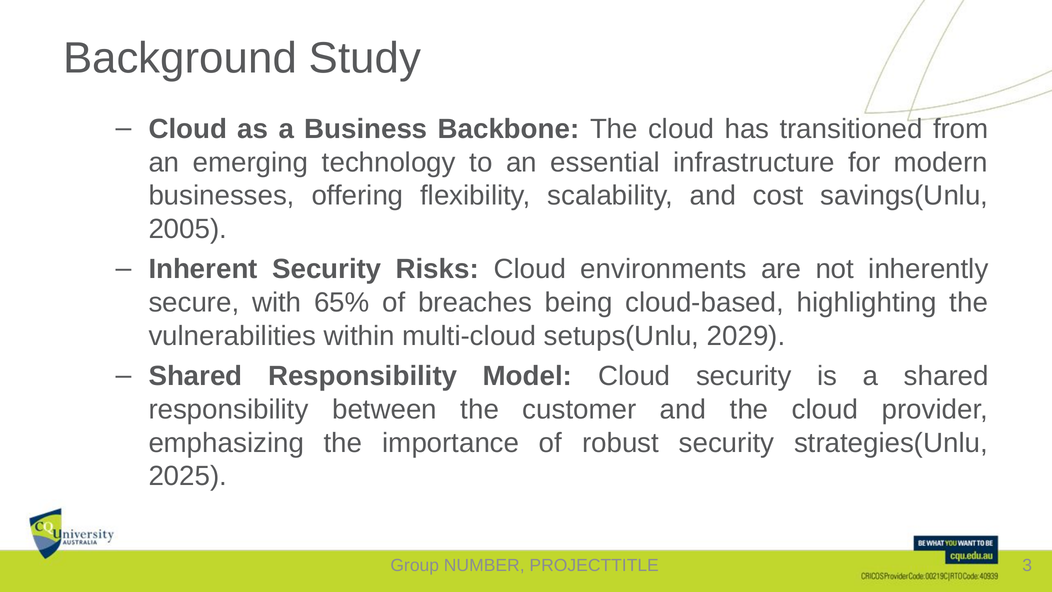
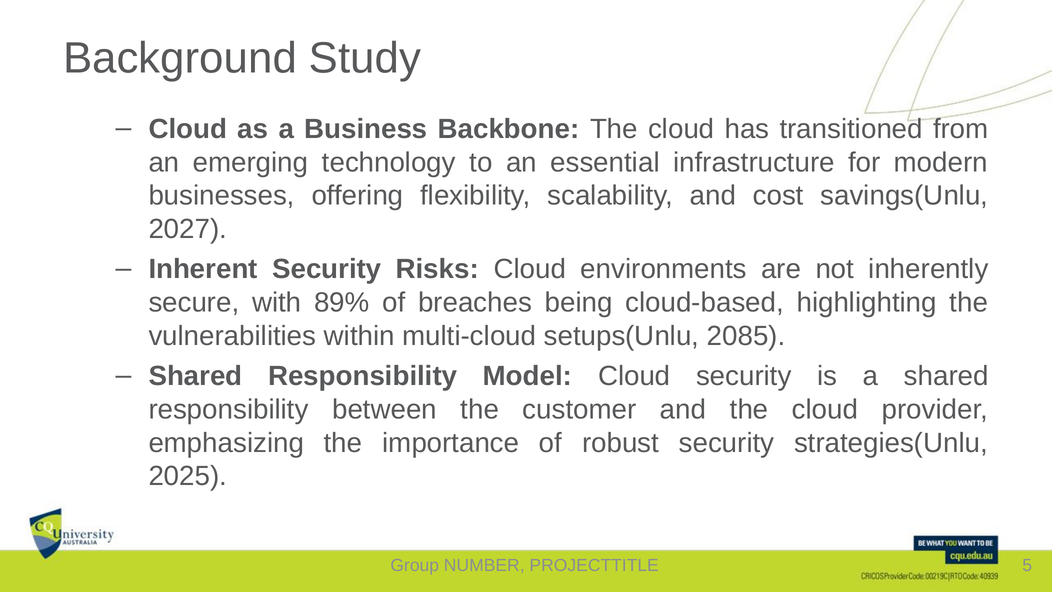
2005: 2005 -> 2027
65%: 65% -> 89%
2029: 2029 -> 2085
3: 3 -> 5
